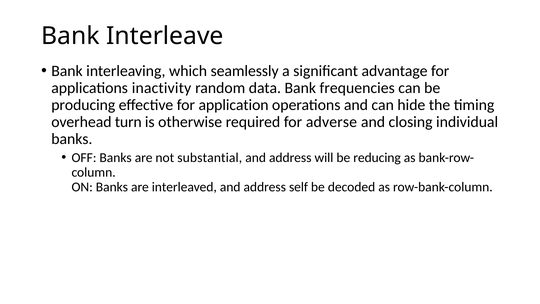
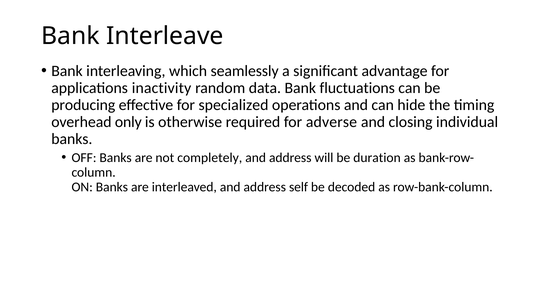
frequencies: frequencies -> fluctuations
application: application -> specialized
turn: turn -> only
substantial: substantial -> completely
reducing: reducing -> duration
